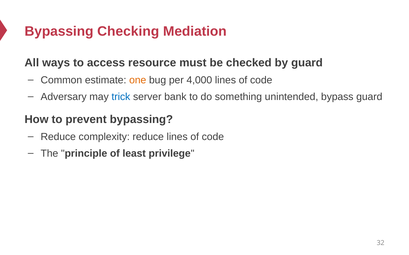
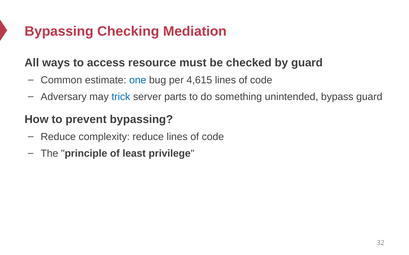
one colour: orange -> blue
4,000: 4,000 -> 4,615
bank: bank -> parts
